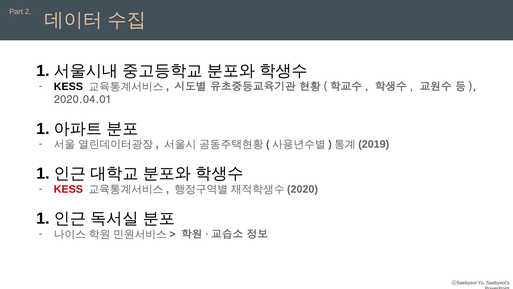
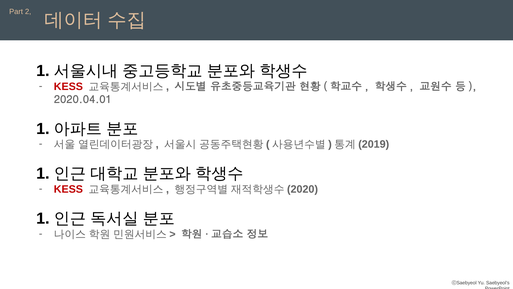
KESS at (68, 86) colour: black -> red
